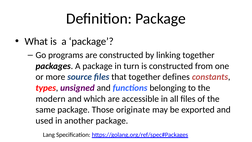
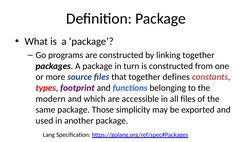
unsigned: unsigned -> footprint
originate: originate -> simplicity
